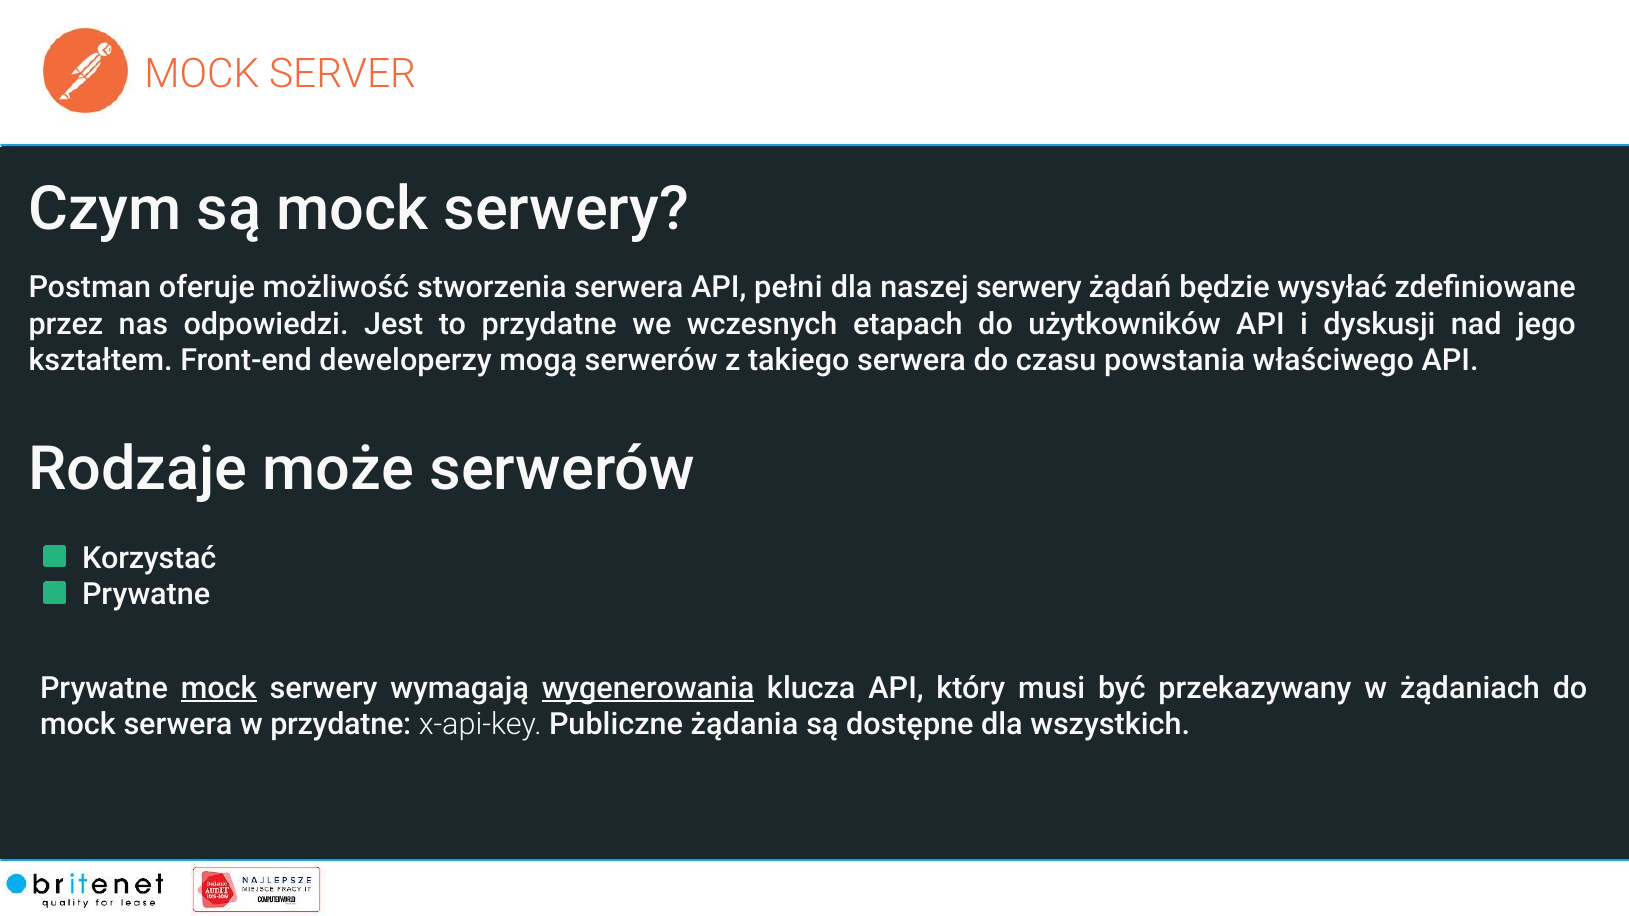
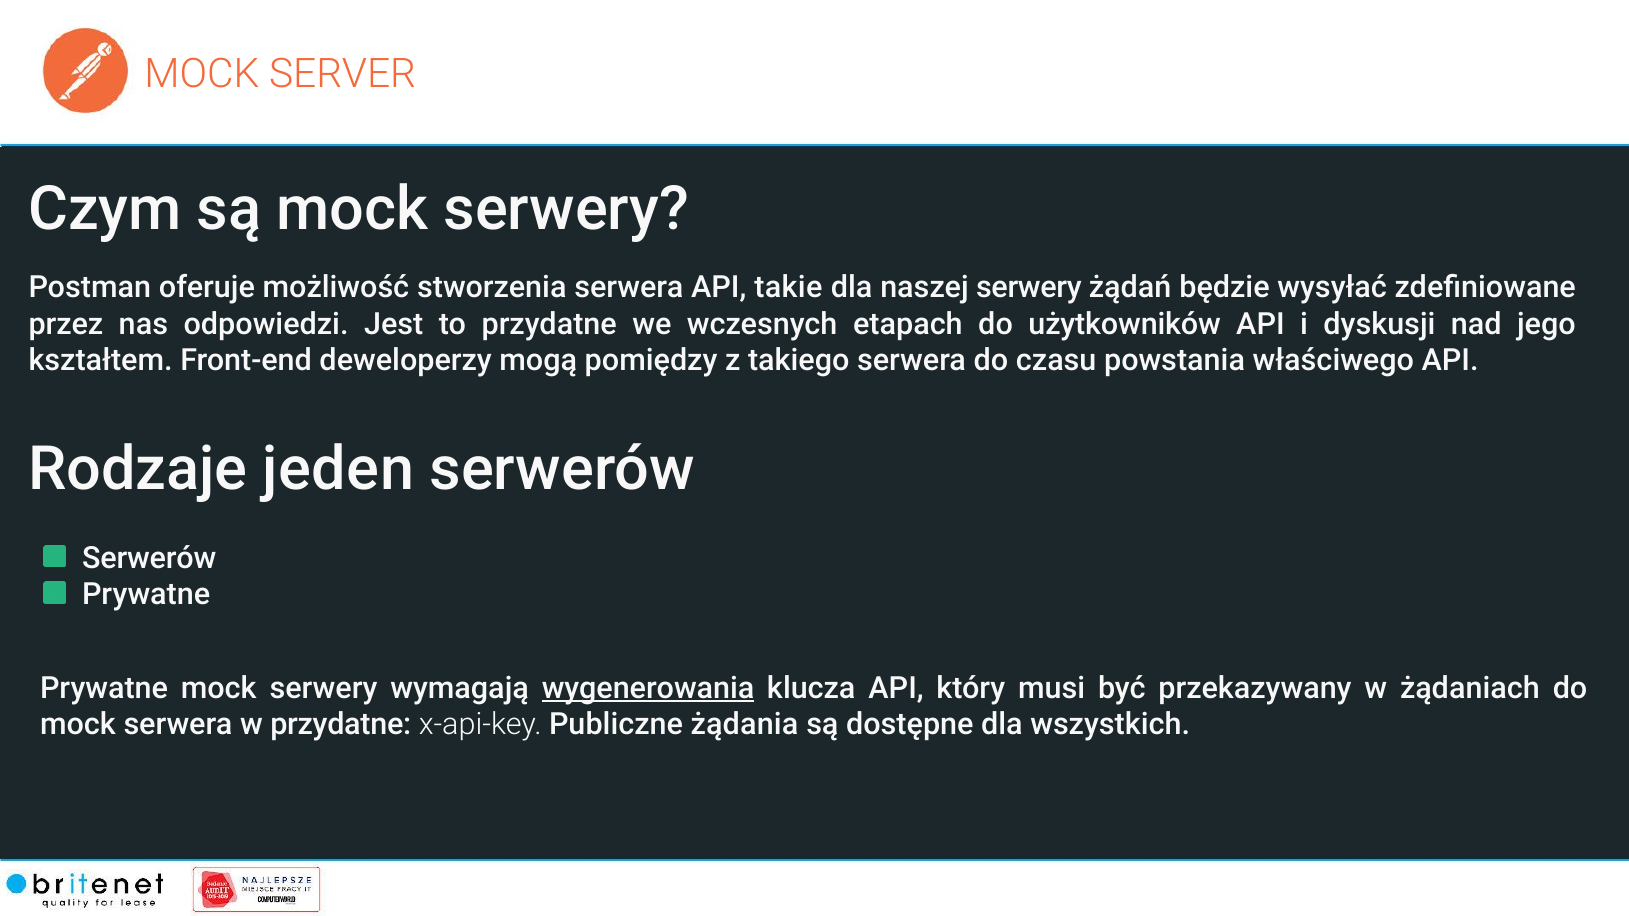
pełni: pełni -> takie
mogą serwerów: serwerów -> pomiędzy
może: może -> jeden
Korzystać at (149, 558): Korzystać -> Serwerów
mock at (219, 688) underline: present -> none
